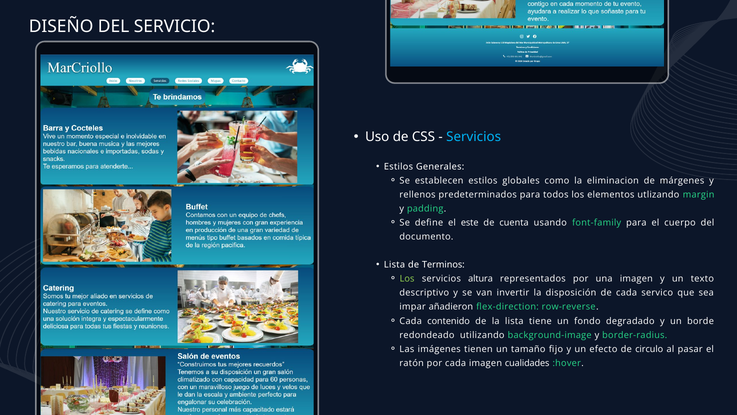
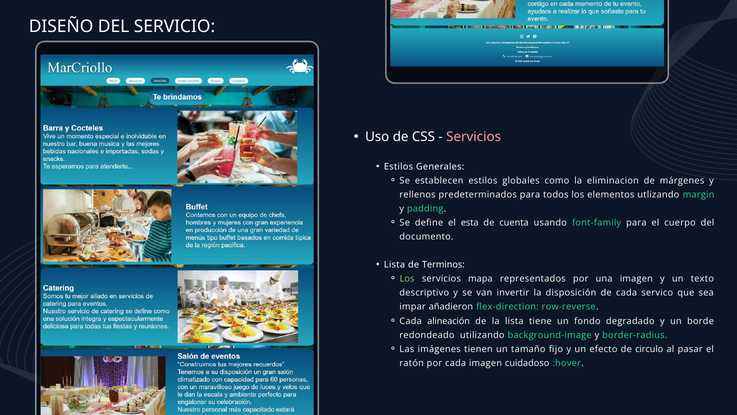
Servicios at (474, 137) colour: light blue -> pink
este: este -> esta
altura: altura -> mapa
contenido: contenido -> alineación
cualidades: cualidades -> cuidadoso
